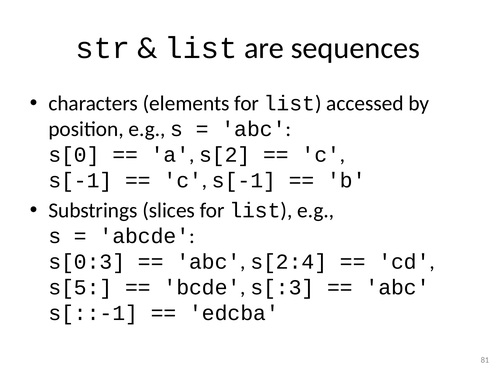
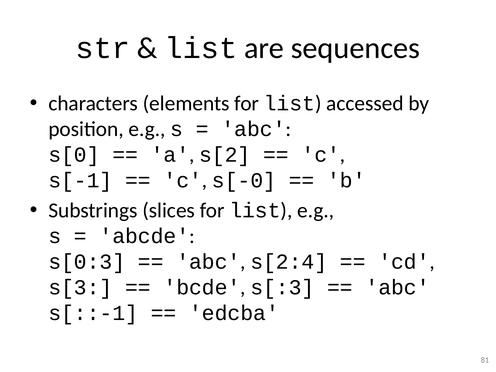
s[-1 at (244, 181): s[-1 -> s[-0
s[5: s[5 -> s[3
